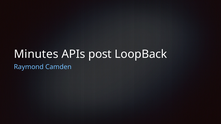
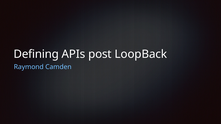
Minutes: Minutes -> Defining
